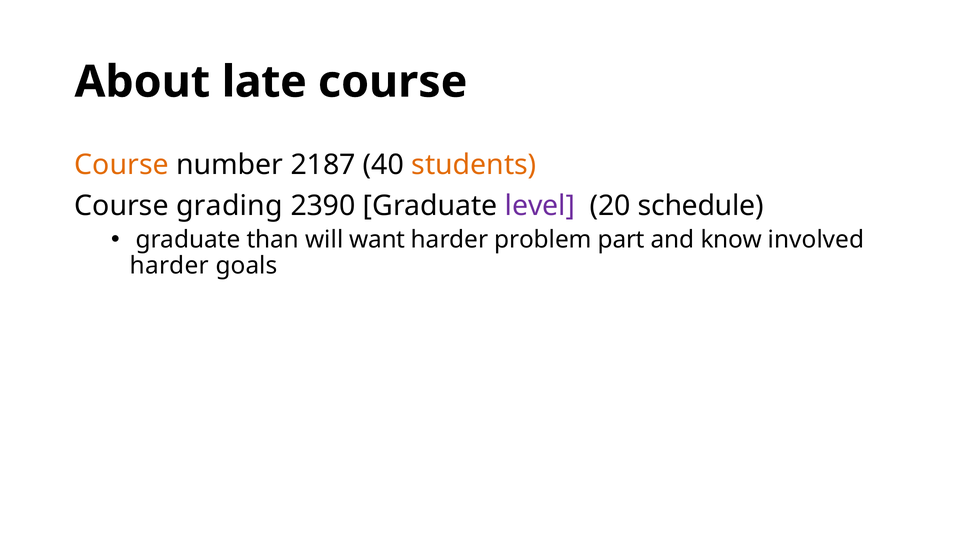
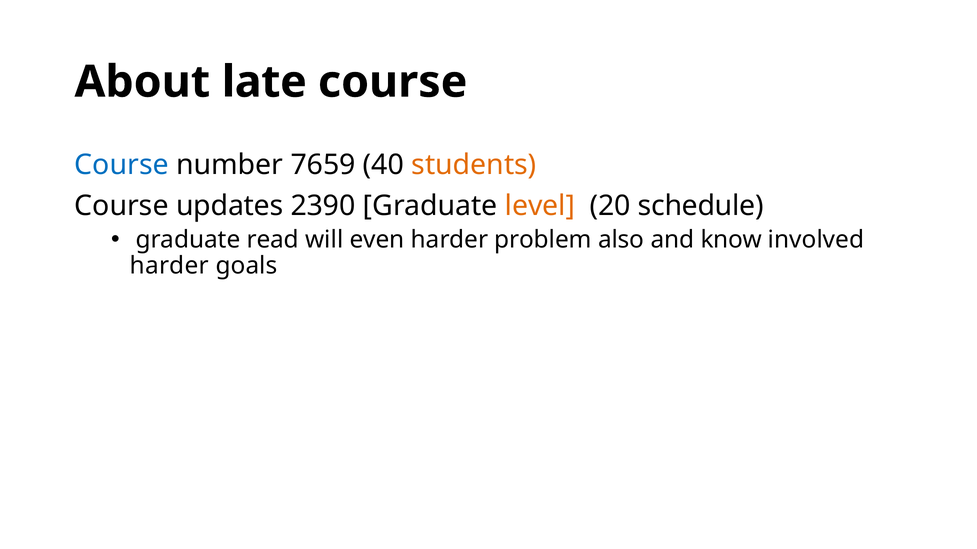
Course at (122, 165) colour: orange -> blue
2187: 2187 -> 7659
grading: grading -> updates
level colour: purple -> orange
than: than -> read
want: want -> even
part: part -> also
